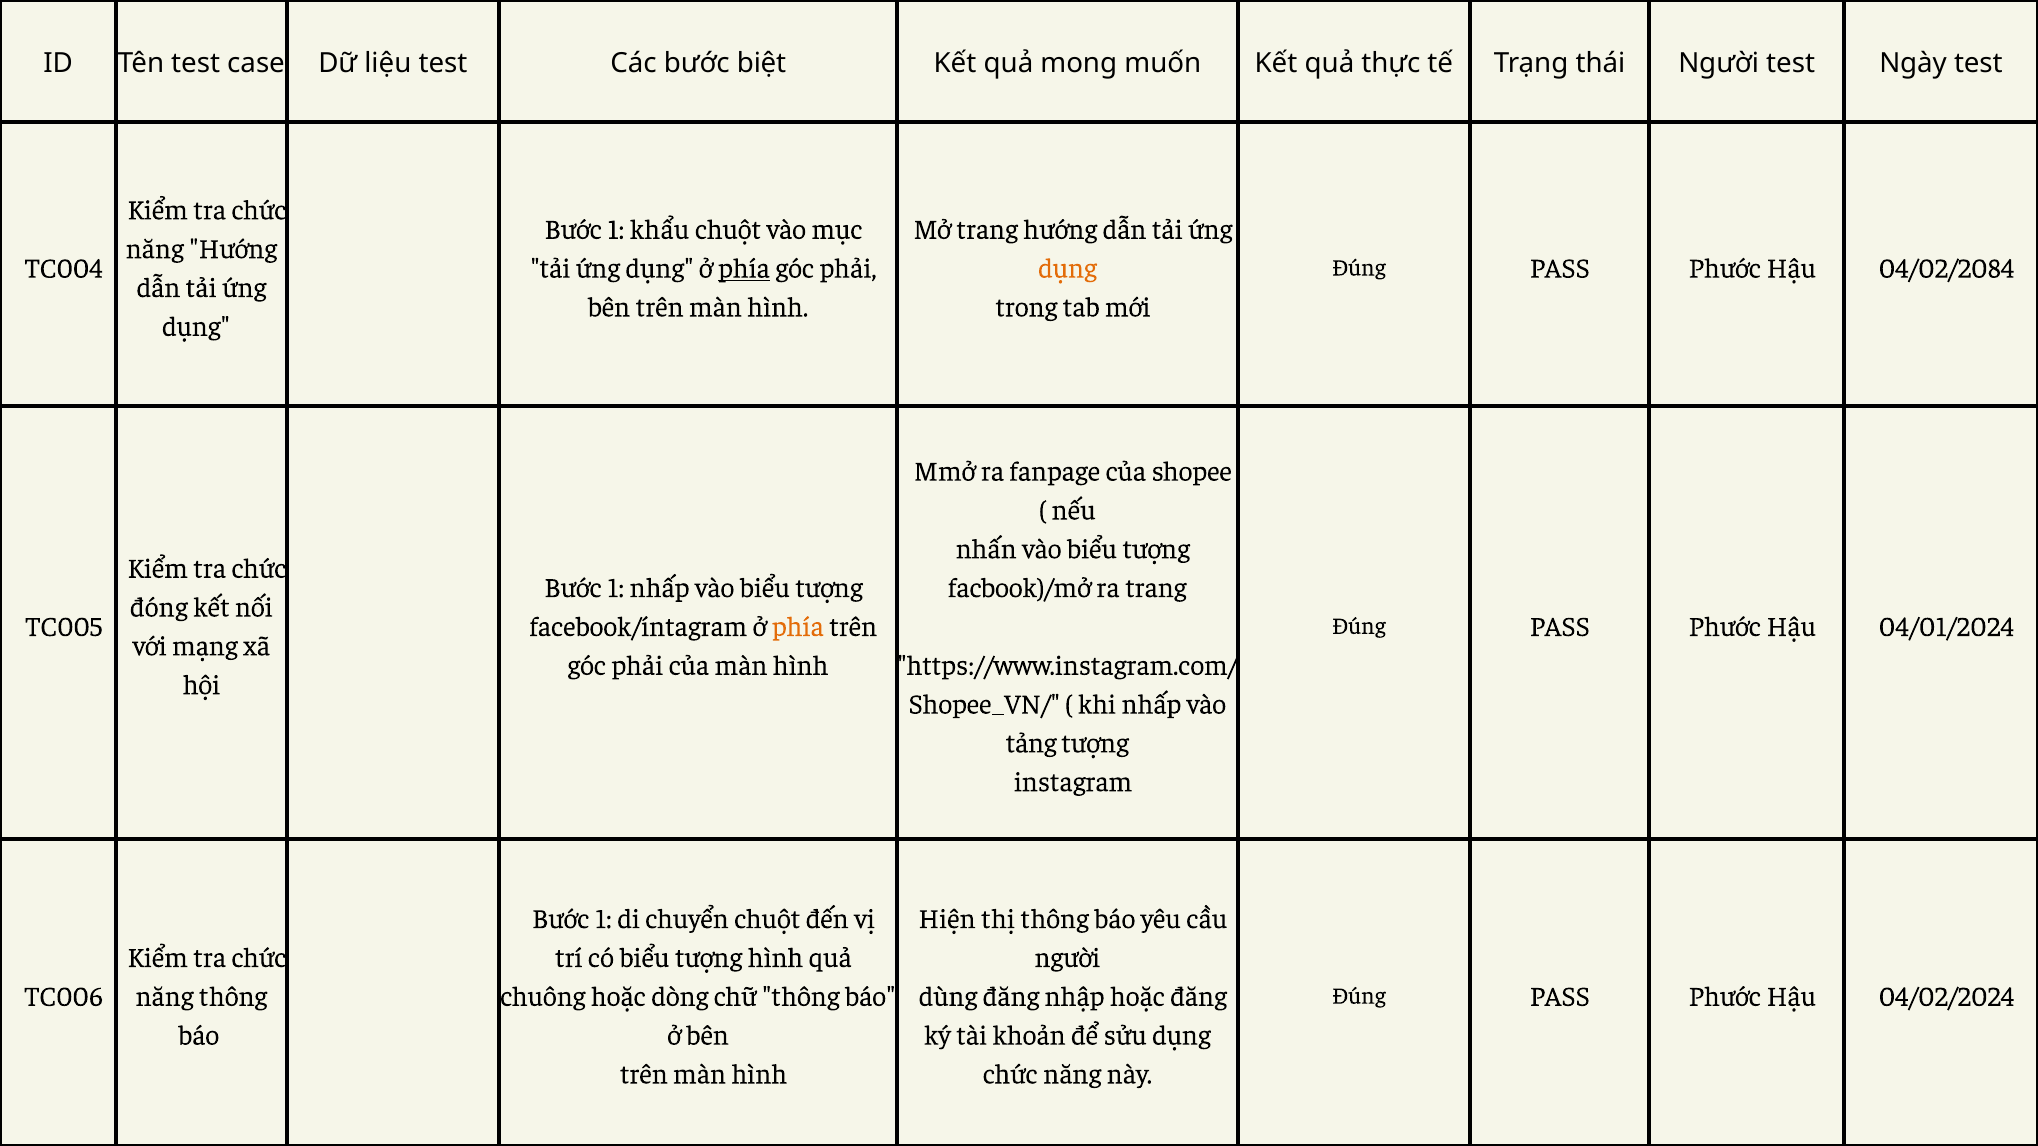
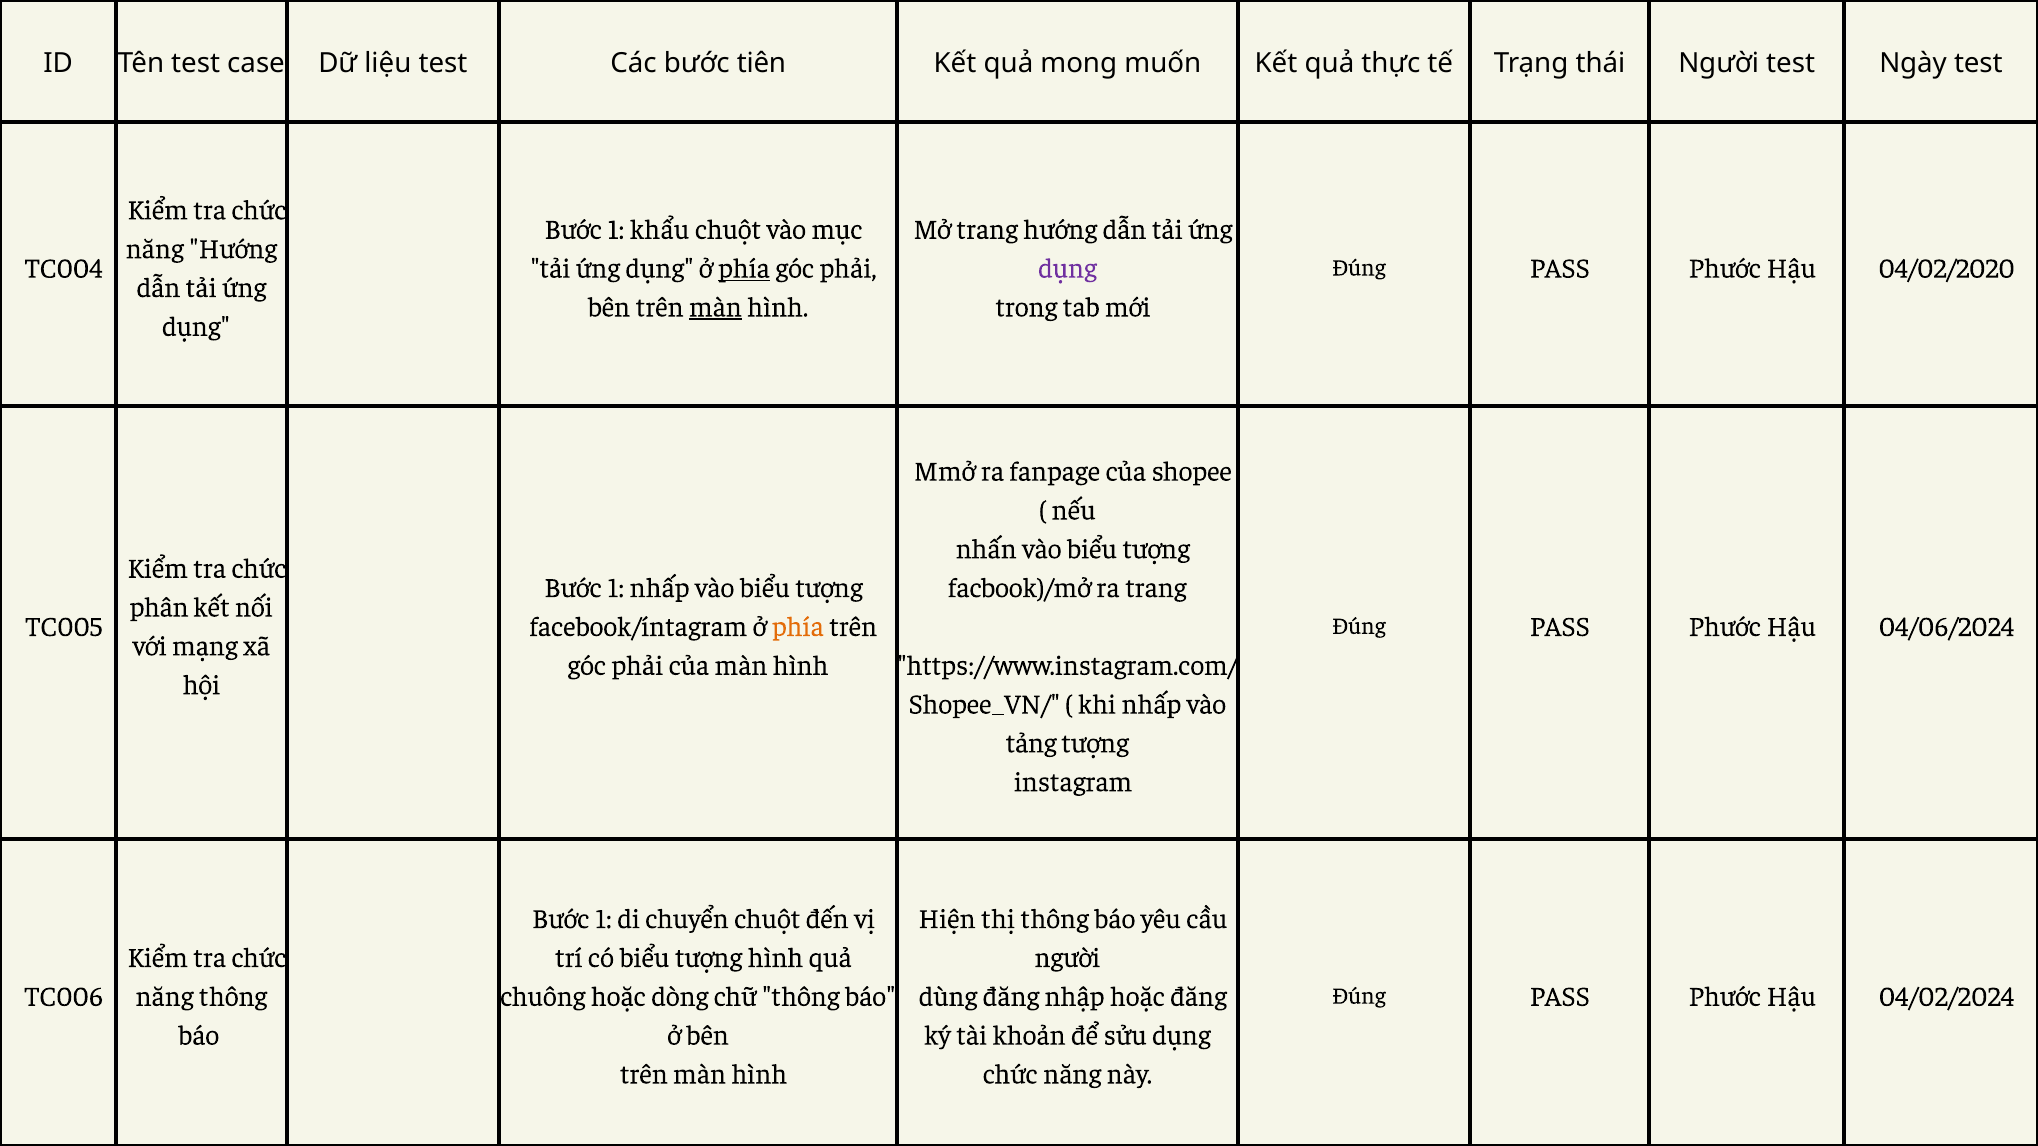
biệt: biệt -> tiên
dụng at (1068, 269) colour: orange -> purple
04/02/2084: 04/02/2084 -> 04/02/2020
màn at (716, 307) underline: none -> present
đóng: đóng -> phân
04/01/2024: 04/01/2024 -> 04/06/2024
